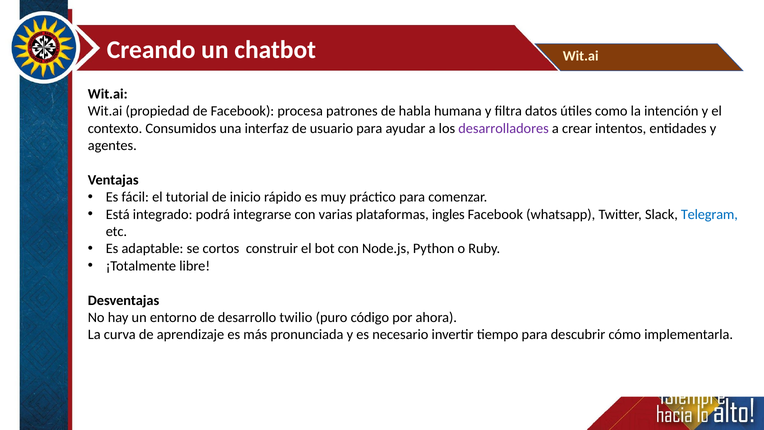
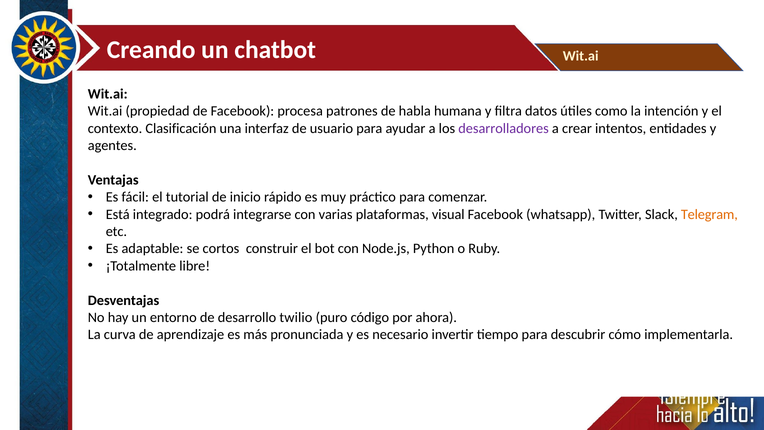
Consumidos: Consumidos -> Clasificación
ingles: ingles -> visual
Telegram colour: blue -> orange
